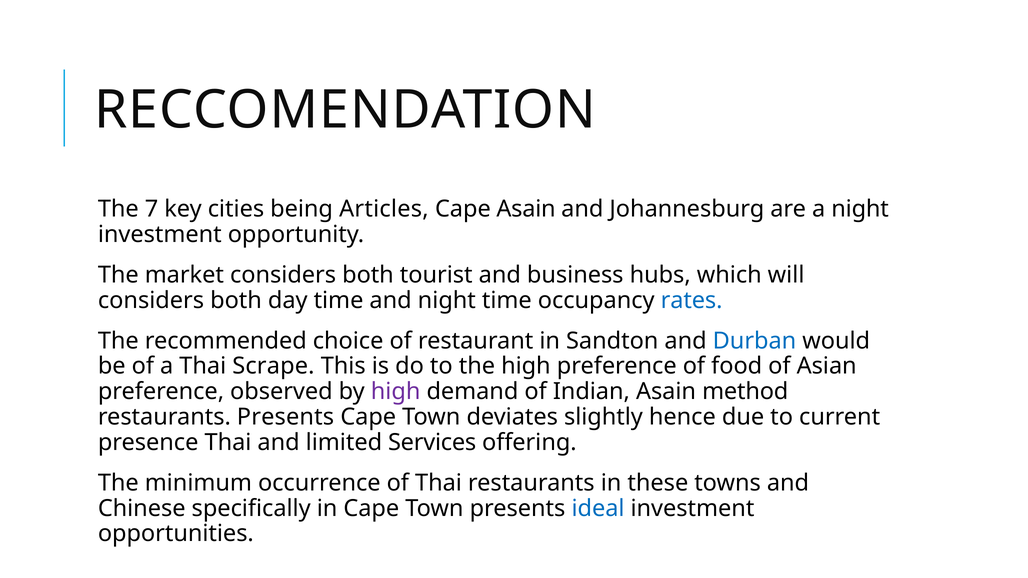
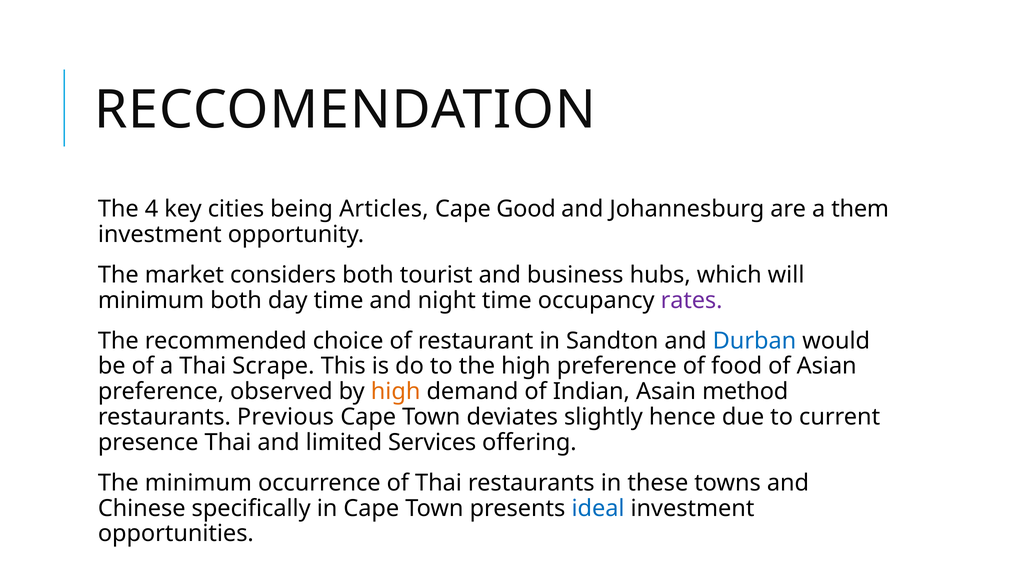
7: 7 -> 4
Cape Asain: Asain -> Good
a night: night -> them
considers at (151, 300): considers -> minimum
rates colour: blue -> purple
high at (396, 392) colour: purple -> orange
restaurants Presents: Presents -> Previous
